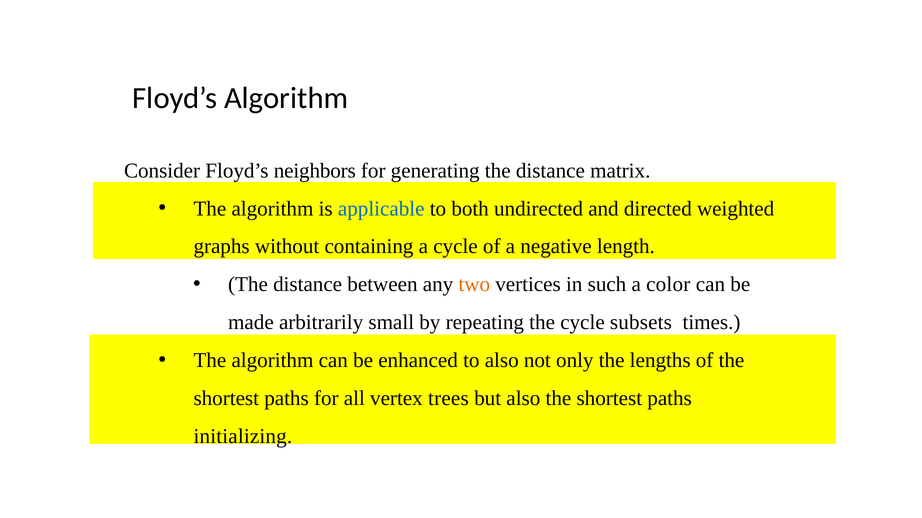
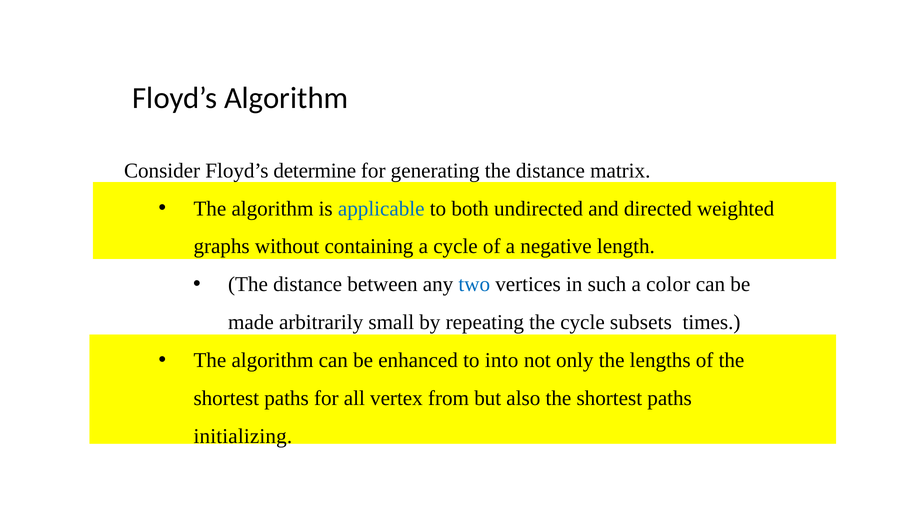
neighbors: neighbors -> determine
two colour: orange -> blue
to also: also -> into
trees: trees -> from
